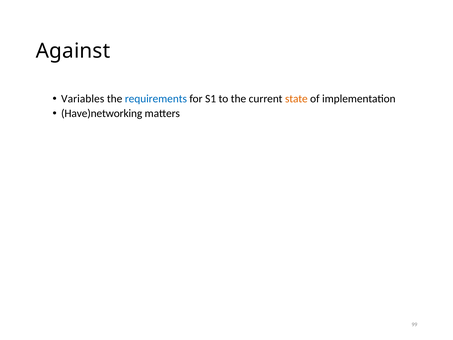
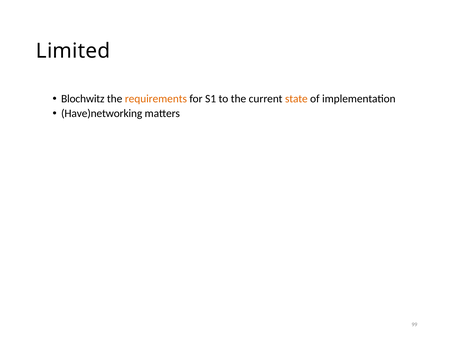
Against: Against -> Limited
Variables: Variables -> Blochwitz
requirements colour: blue -> orange
